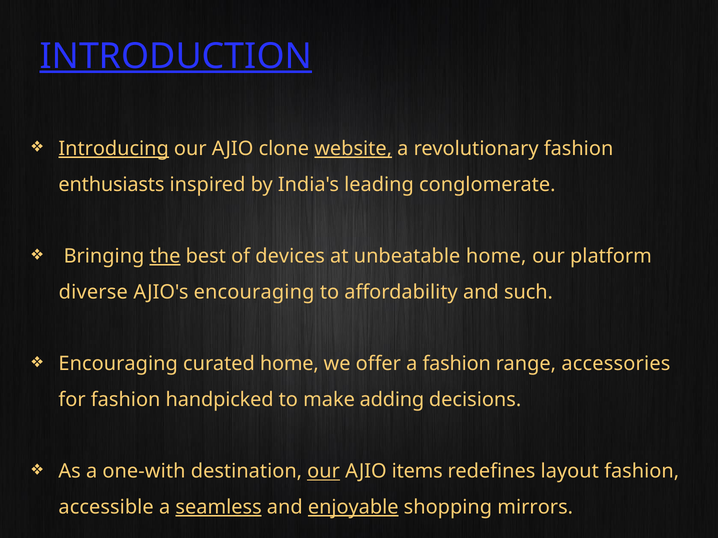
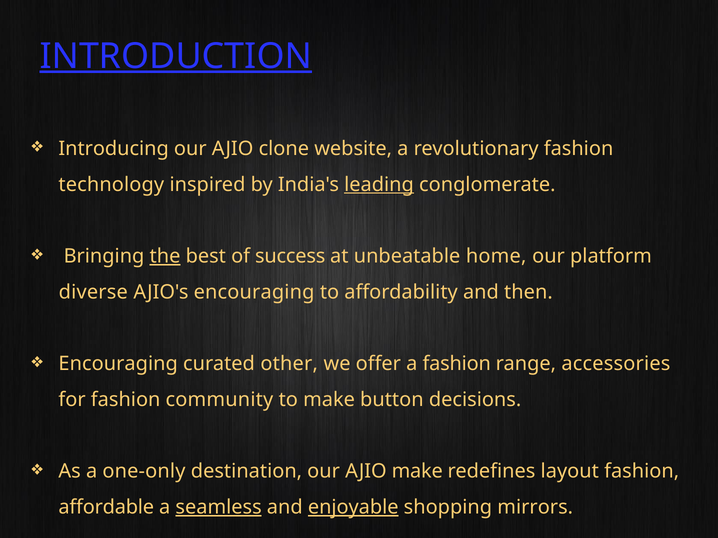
Introducing underline: present -> none
website underline: present -> none
enthusiasts: enthusiasts -> technology
leading underline: none -> present
devices: devices -> success
such: such -> then
curated home: home -> other
handpicked: handpicked -> community
adding: adding -> button
one-with: one-with -> one-only
our at (324, 472) underline: present -> none
AJIO items: items -> make
accessible: accessible -> affordable
